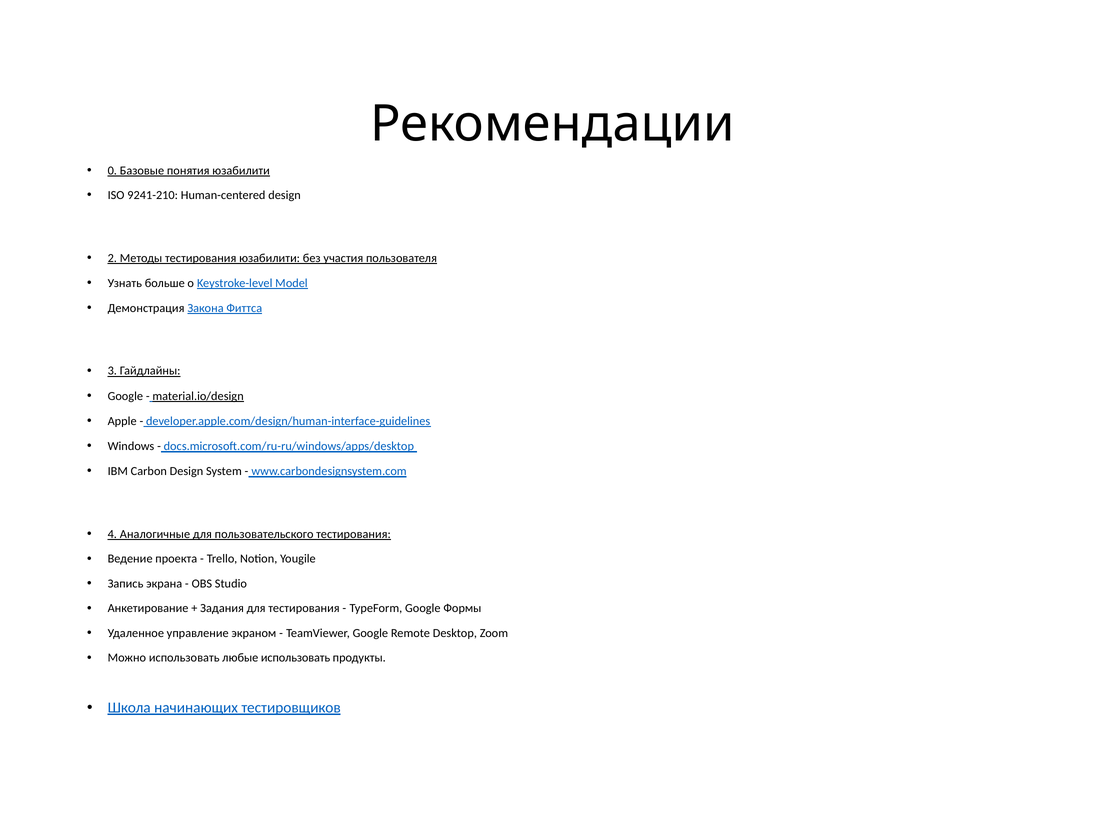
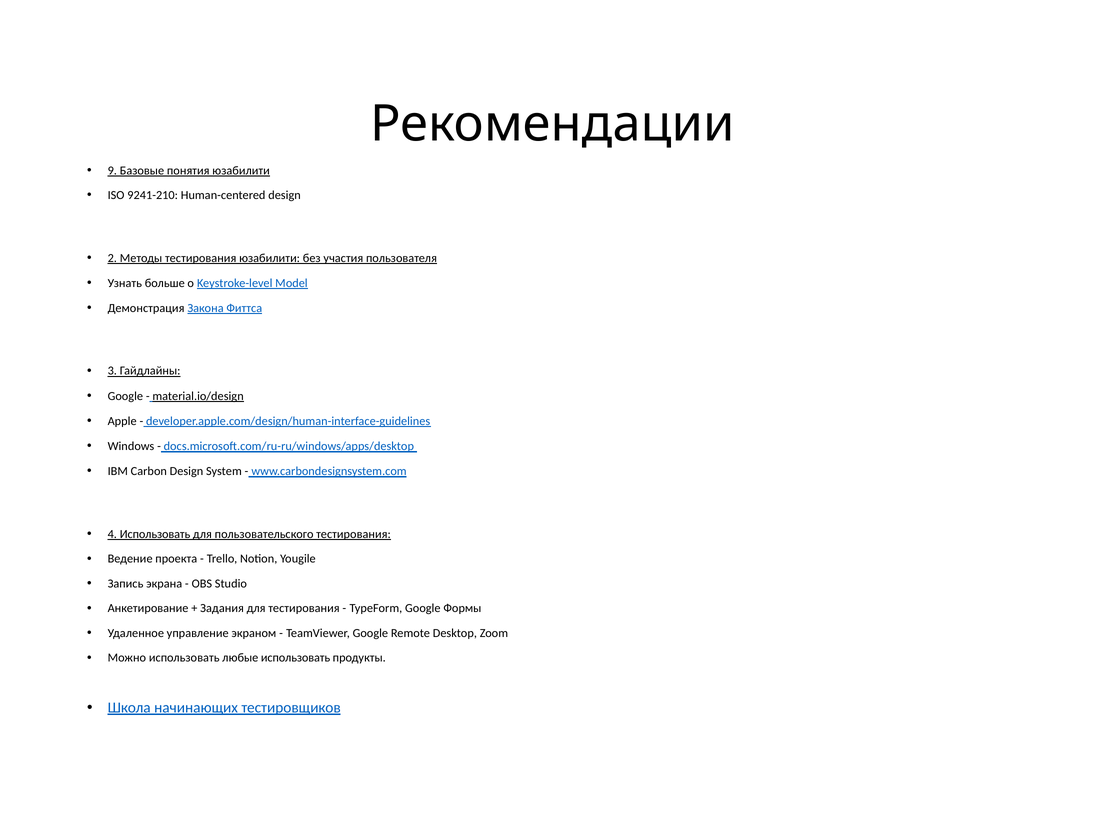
0: 0 -> 9
4 Аналогичные: Аналогичные -> Использовать
